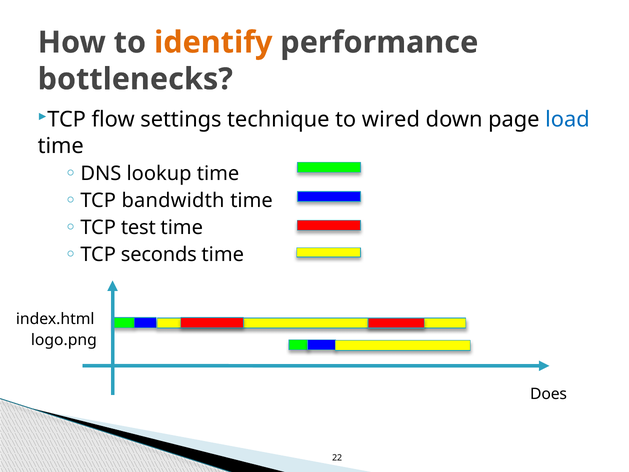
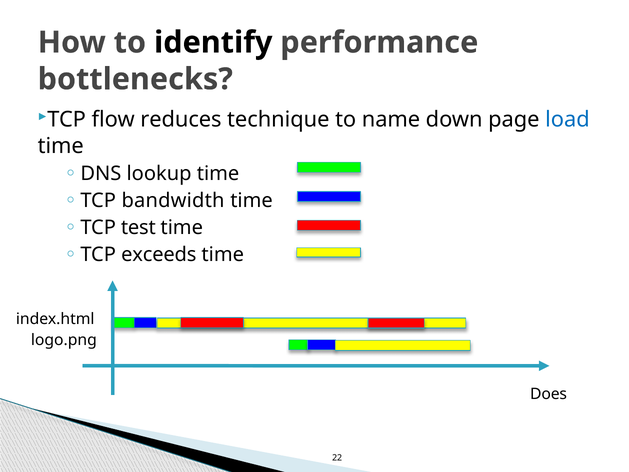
identify colour: orange -> black
settings: settings -> reduces
wired: wired -> name
seconds: seconds -> exceeds
